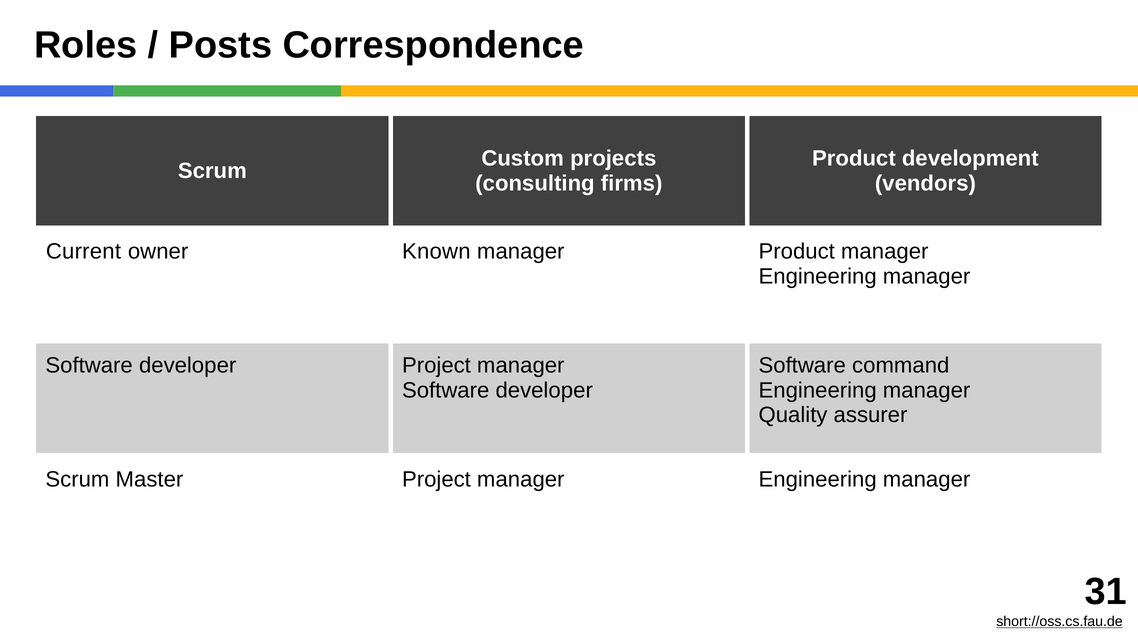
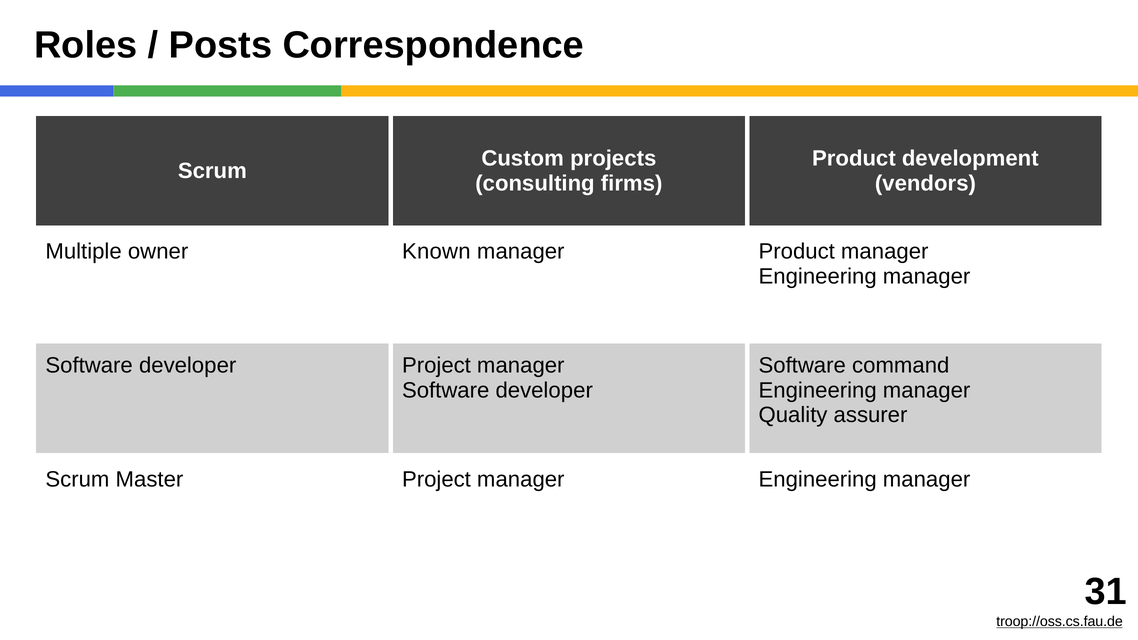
Current: Current -> Multiple
short://oss.cs.fau.de: short://oss.cs.fau.de -> troop://oss.cs.fau.de
